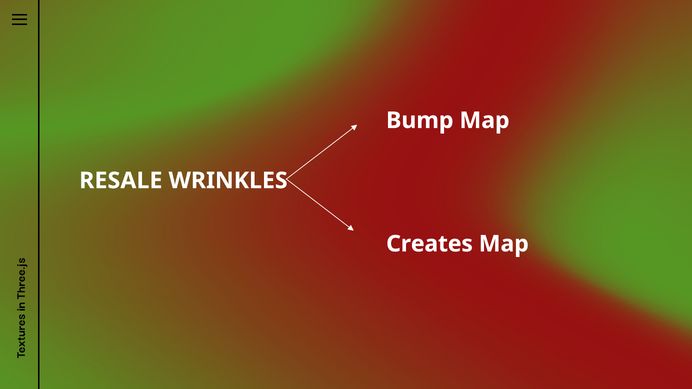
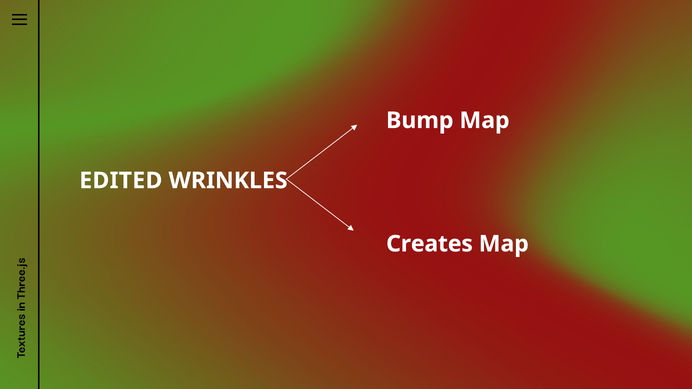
RESALE: RESALE -> EDITED
